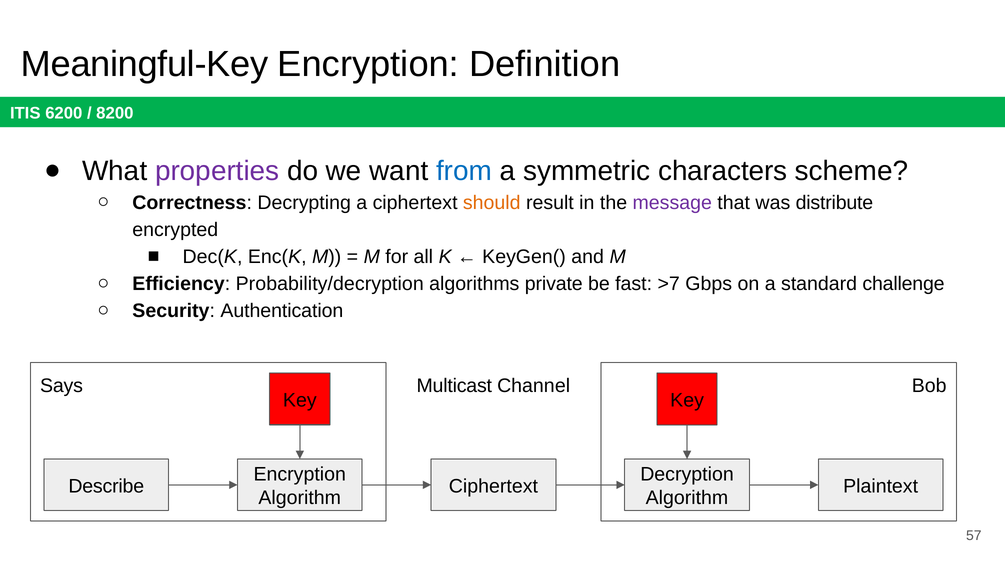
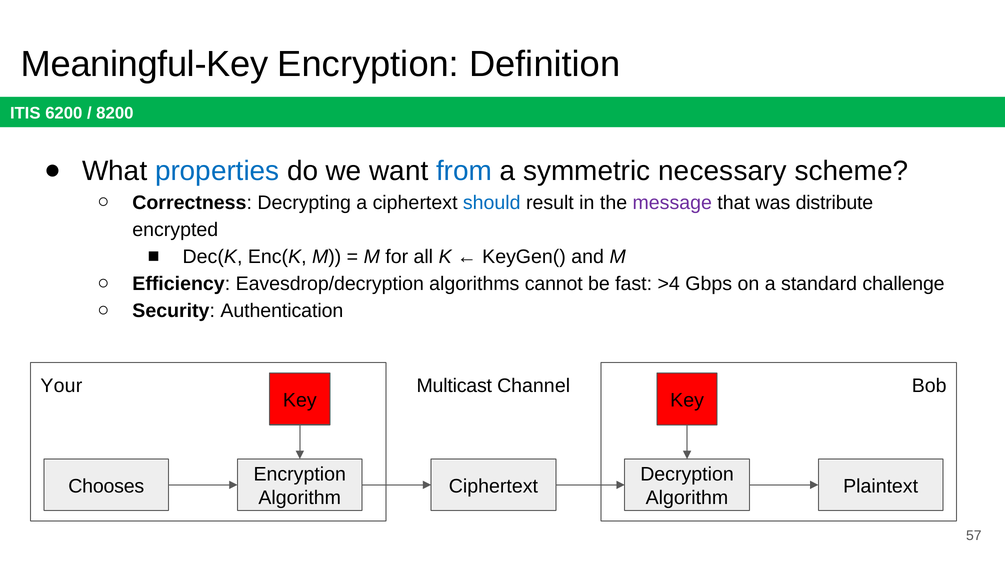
properties colour: purple -> blue
characters: characters -> necessary
should colour: orange -> blue
Probability/decryption: Probability/decryption -> Eavesdrop/decryption
private: private -> cannot
>7: >7 -> >4
Says: Says -> Your
Describe: Describe -> Chooses
